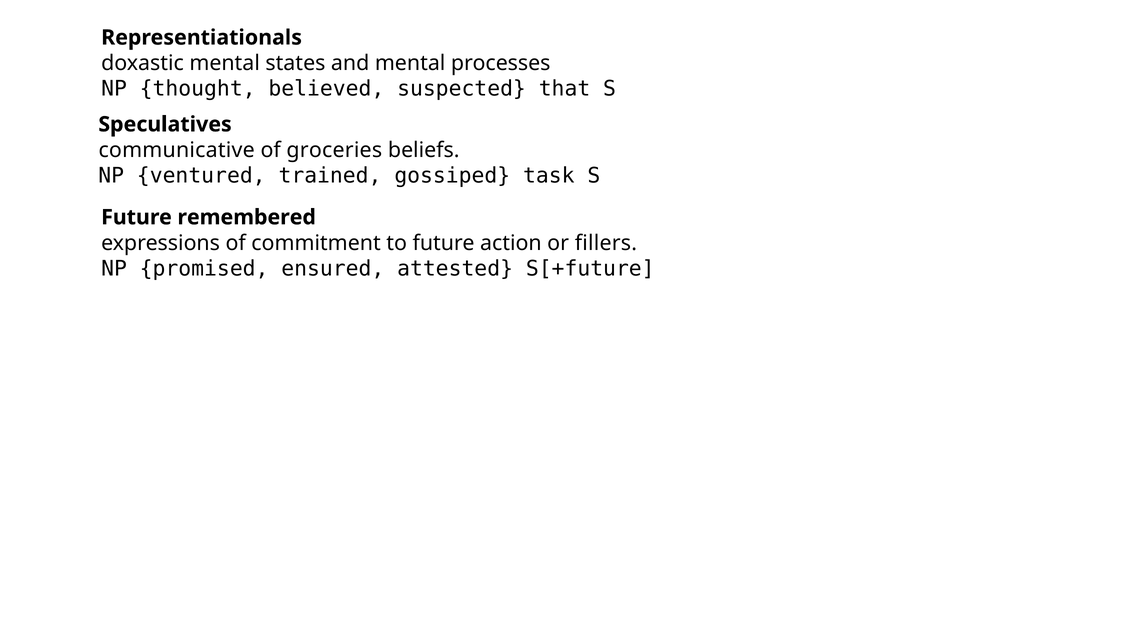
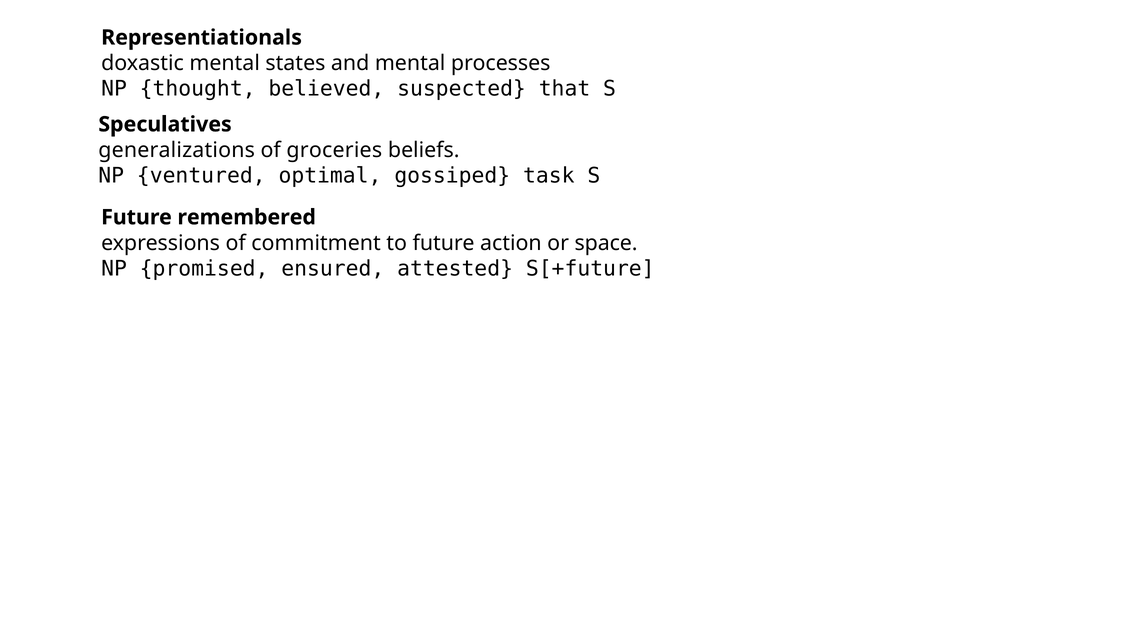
communicative: communicative -> generalizations
trained: trained -> optimal
fillers: fillers -> space
